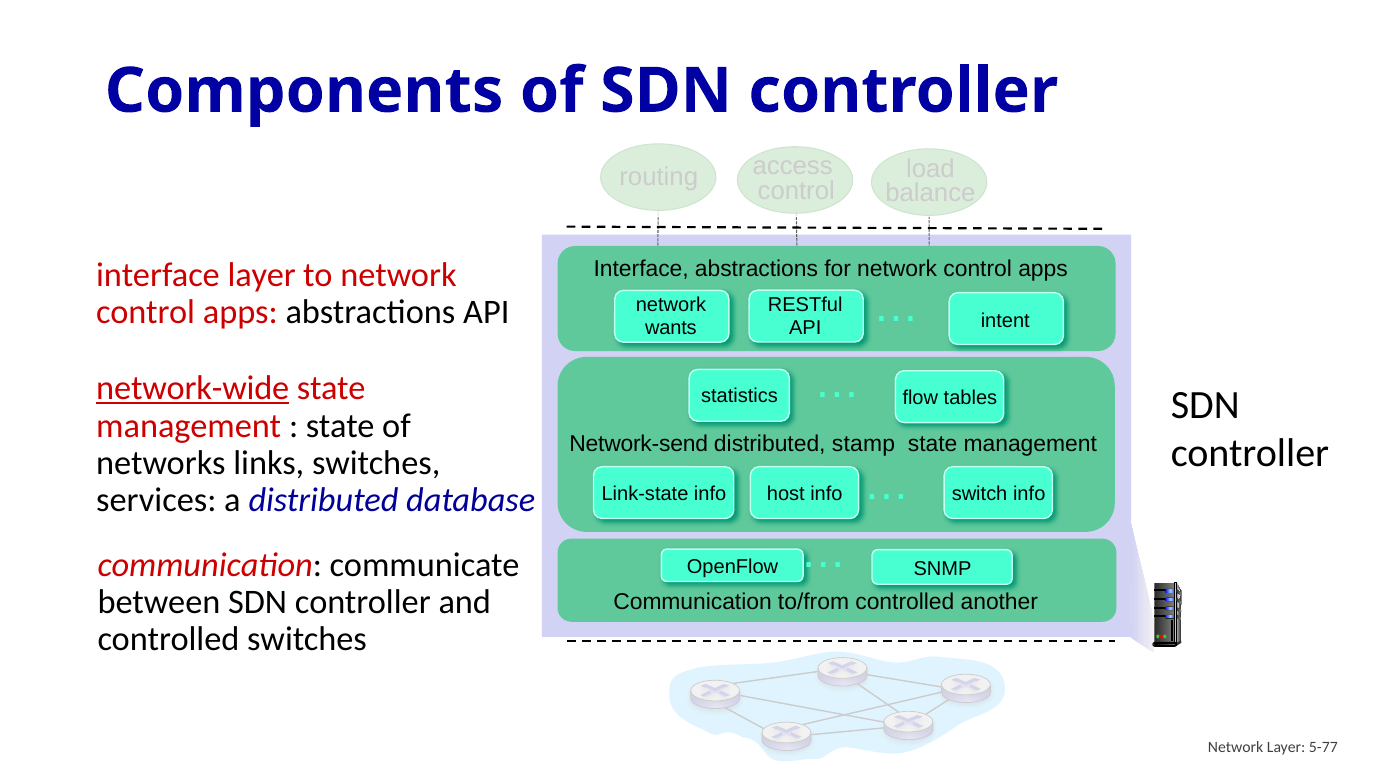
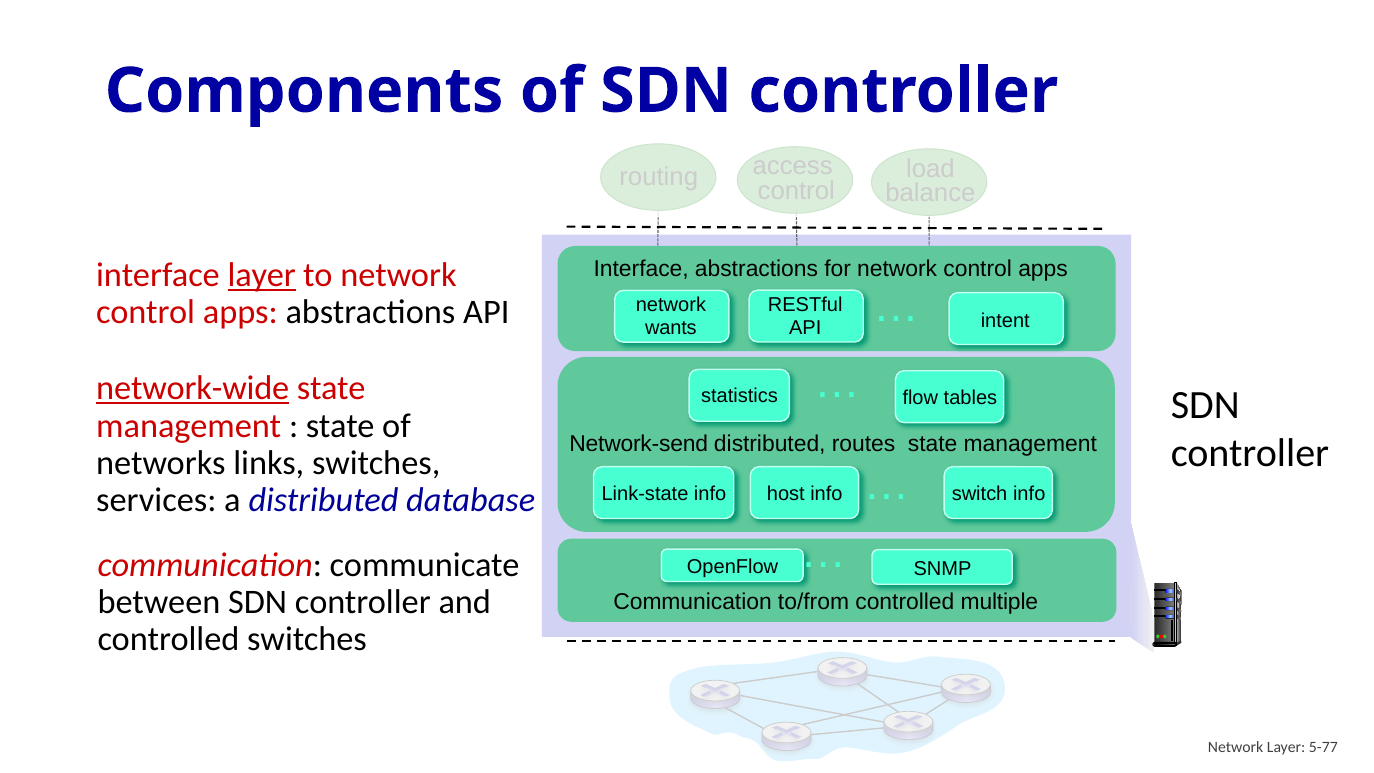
layer at (262, 275) underline: none -> present
stamp: stamp -> routes
another: another -> multiple
